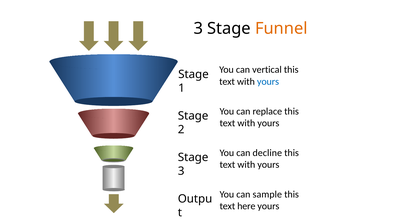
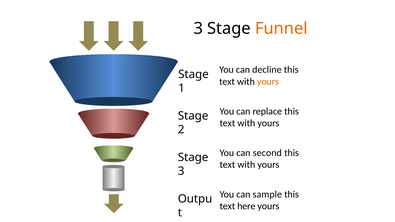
vertical: vertical -> decline
yours at (268, 82) colour: blue -> orange
decline: decline -> second
